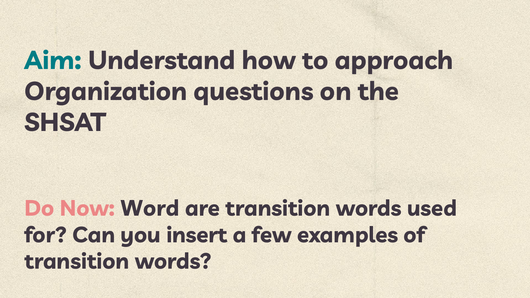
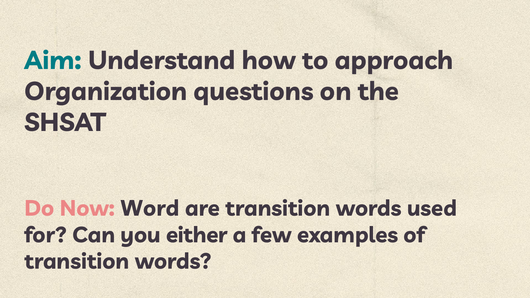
insert: insert -> either
